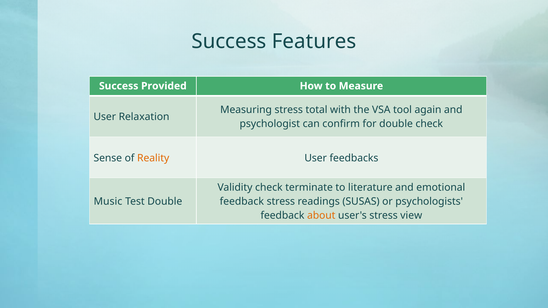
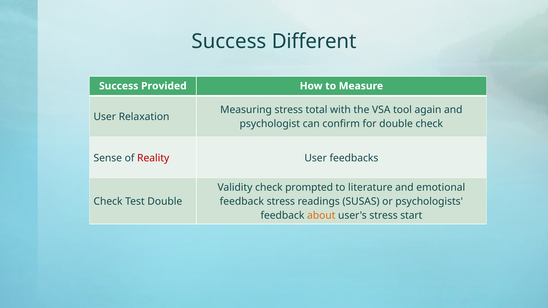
Features: Features -> Different
Reality colour: orange -> red
terminate: terminate -> prompted
Music at (108, 202): Music -> Check
view: view -> start
